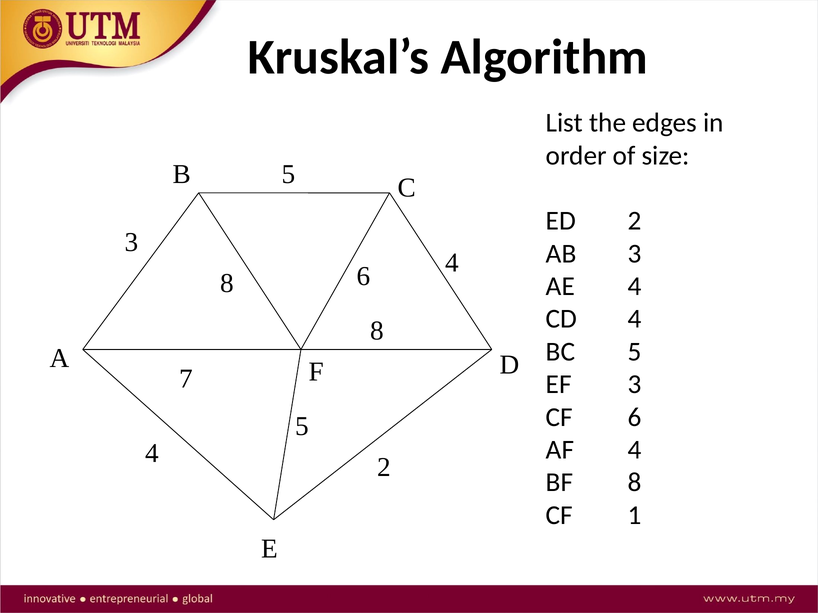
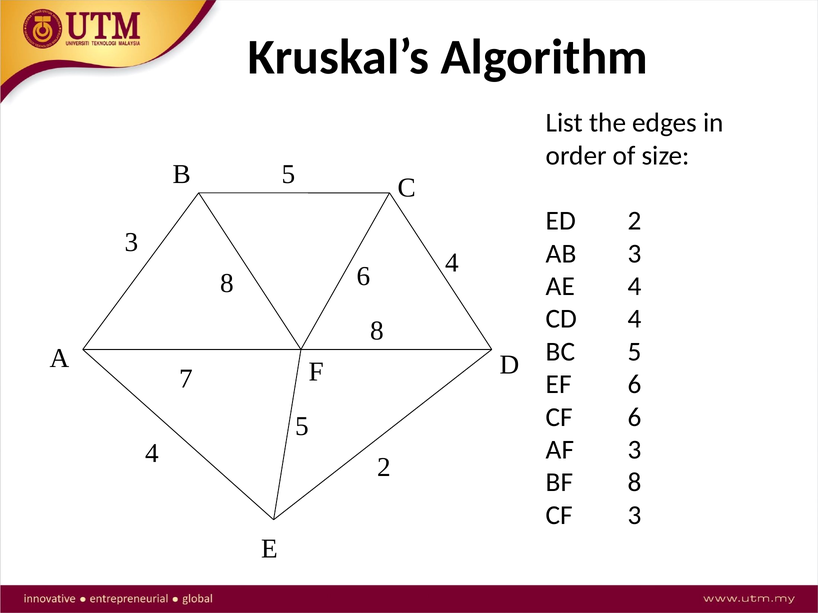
EF 3: 3 -> 6
AF 4: 4 -> 3
CF 1: 1 -> 3
